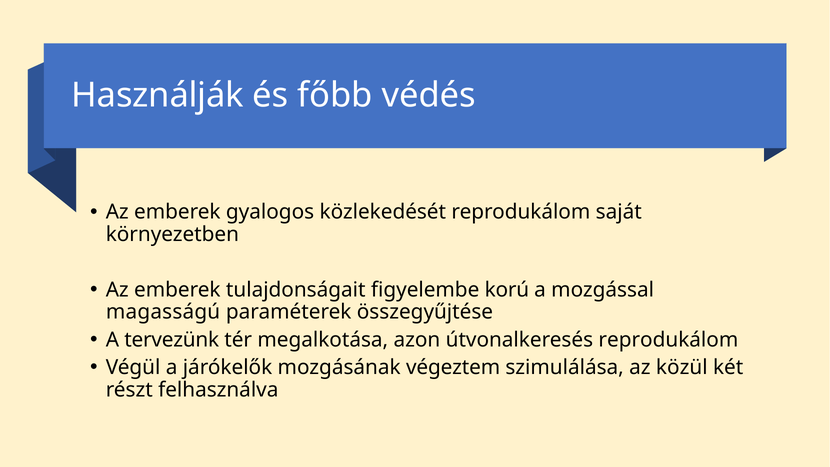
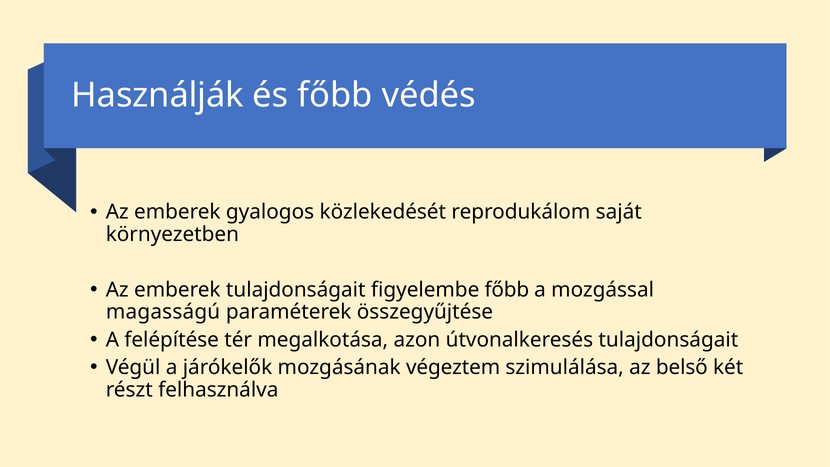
figyelembe korú: korú -> főbb
tervezünk: tervezünk -> felépítése
útvonalkeresés reprodukálom: reprodukálom -> tulajdonságait
közül: közül -> belső
